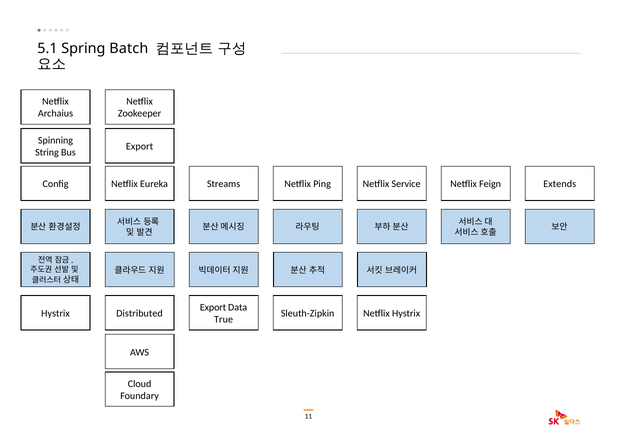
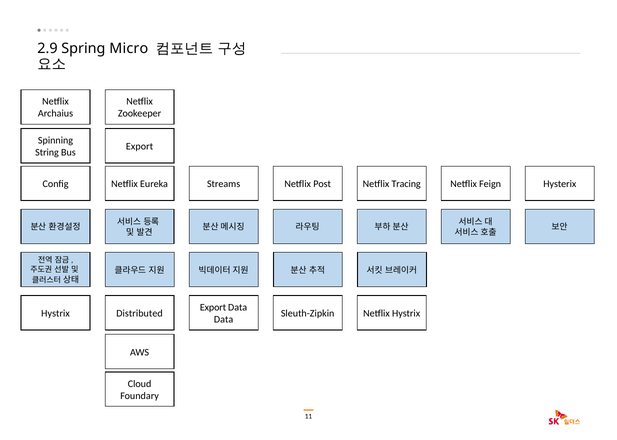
5.1: 5.1 -> 2.9
Batch: Batch -> Micro
Ping: Ping -> Post
Service: Service -> Tracing
Extends: Extends -> Hysterix
True at (224, 319): True -> Data
